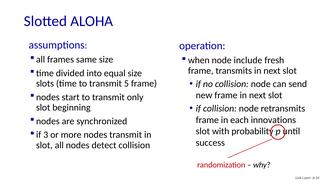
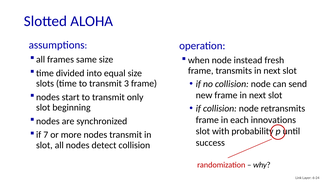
include: include -> instead
5: 5 -> 3
3: 3 -> 7
